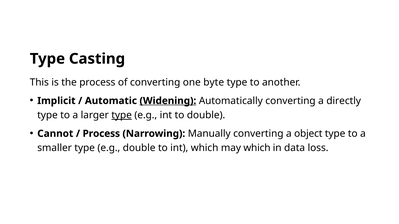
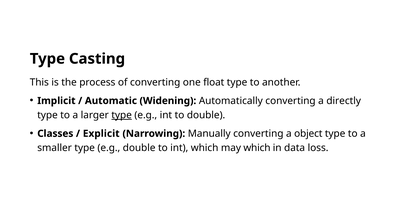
byte: byte -> float
Widening underline: present -> none
Cannot: Cannot -> Classes
Process at (101, 134): Process -> Explicit
